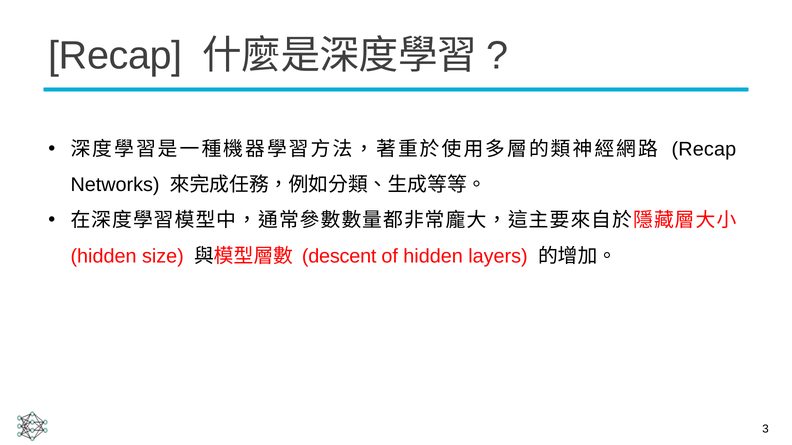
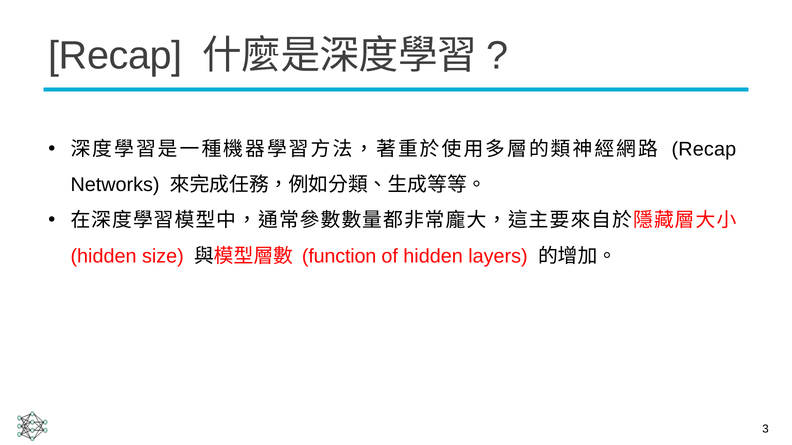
descent: descent -> function
